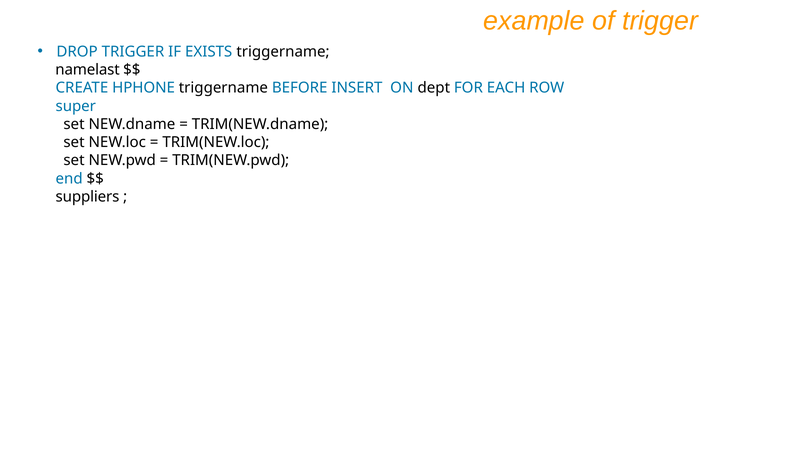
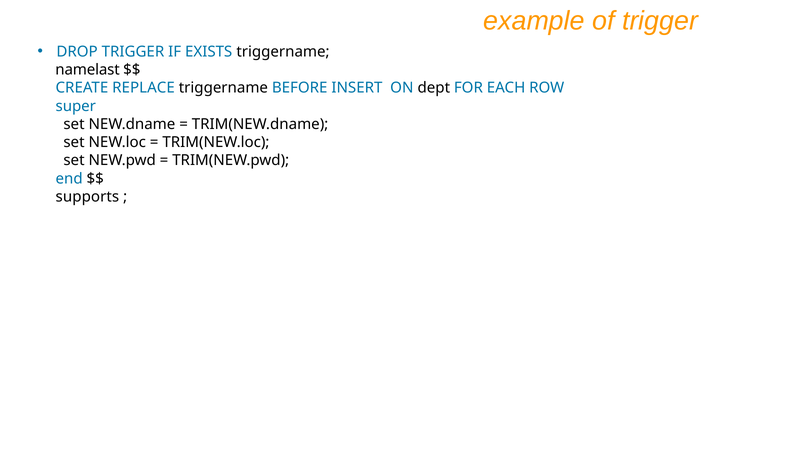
HPHONE: HPHONE -> REPLACE
suppliers: suppliers -> supports
